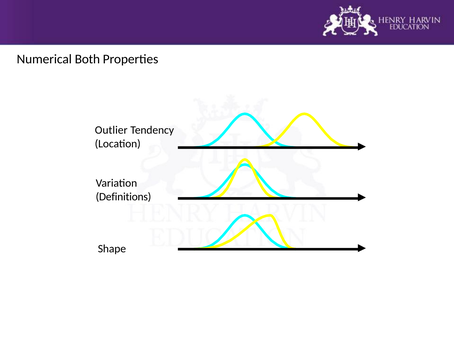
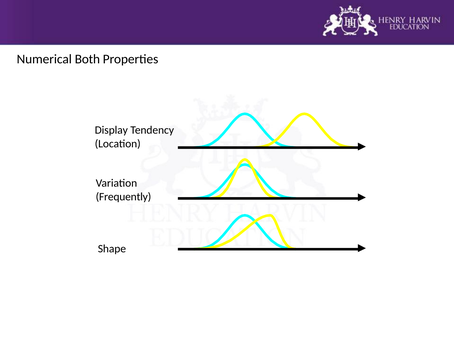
Outlier: Outlier -> Display
Definitions: Definitions -> Frequently
